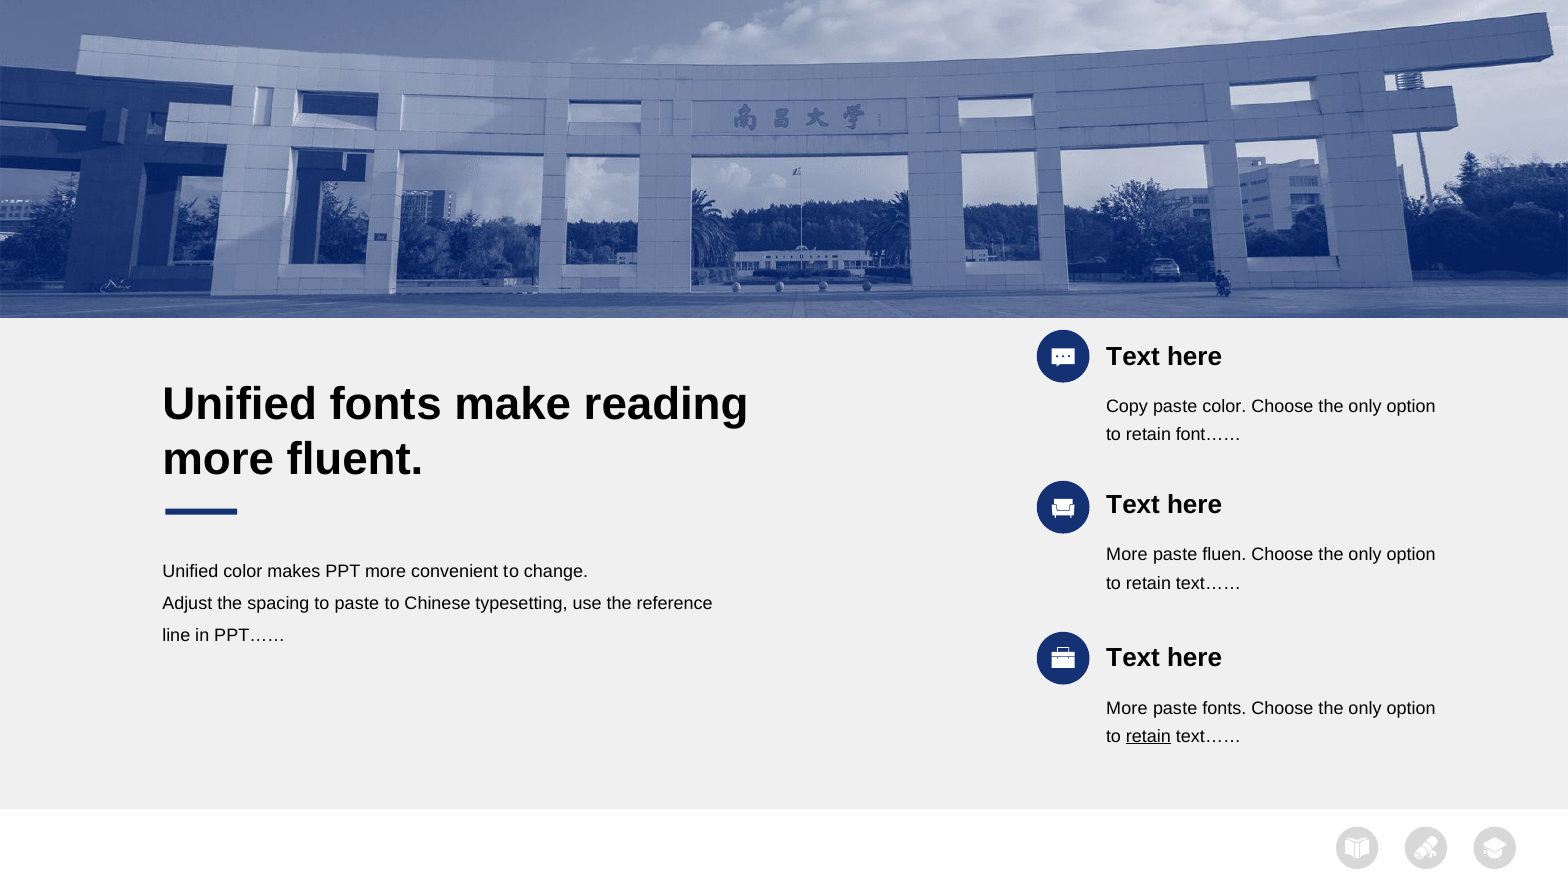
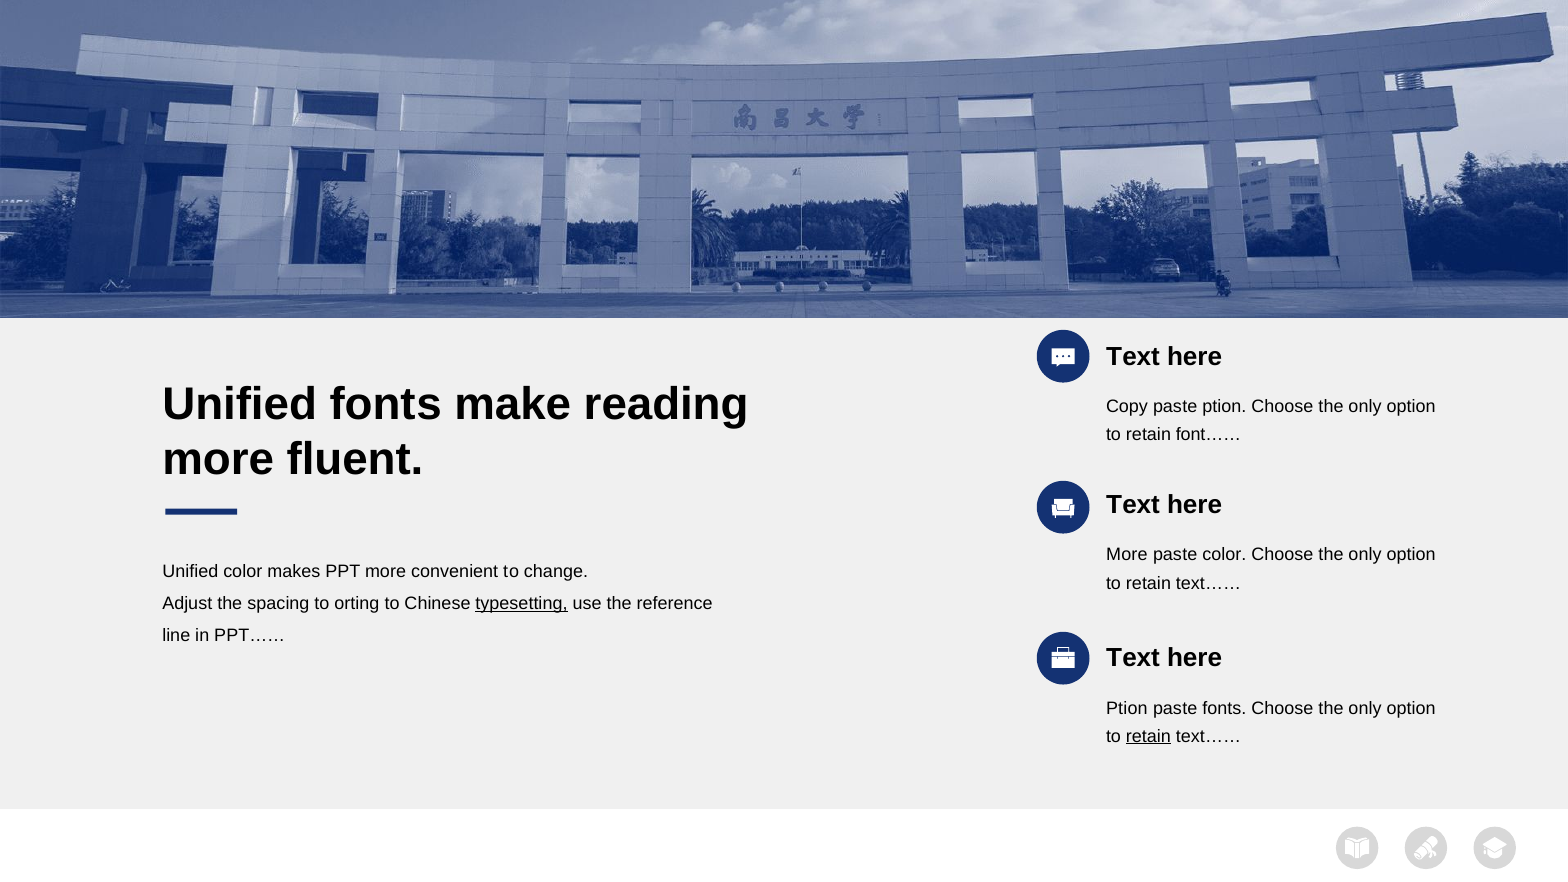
te color: color -> ption
te fluen: fluen -> color
paste: paste -> orting
typesetting underline: none -> present
More at (1127, 708): More -> Ption
